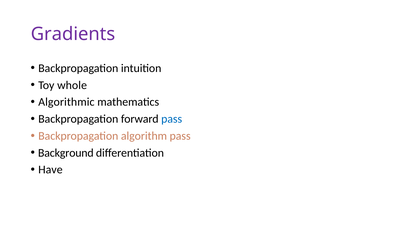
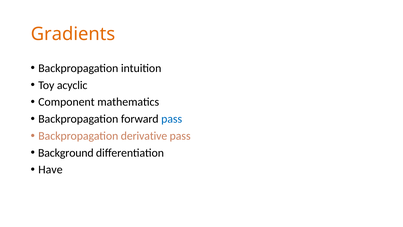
Gradients colour: purple -> orange
whole: whole -> acyclic
Algorithmic: Algorithmic -> Component
algorithm: algorithm -> derivative
